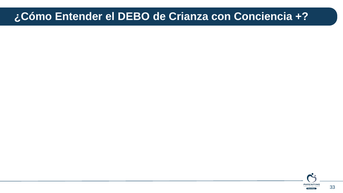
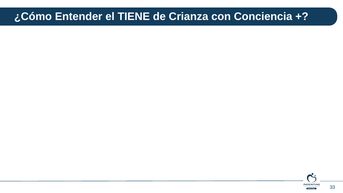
DEBO: DEBO -> TIENE
